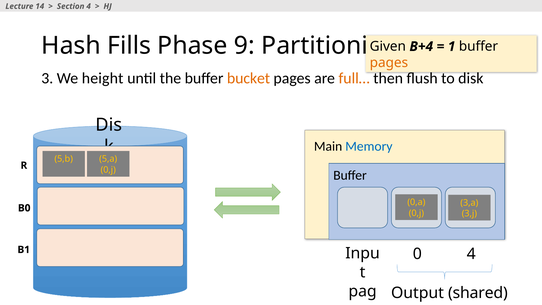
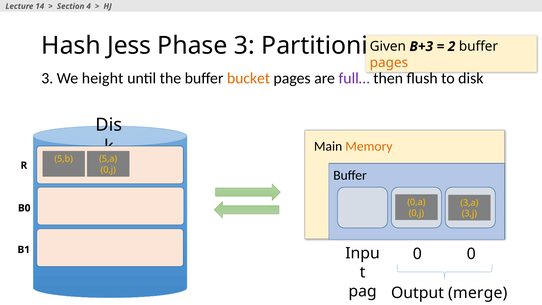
Fills: Fills -> Jess
Phase 9: 9 -> 3
B+4: B+4 -> B+3
1: 1 -> 2
full… colour: orange -> purple
Memory colour: blue -> orange
0 4: 4 -> 0
shared: shared -> merge
